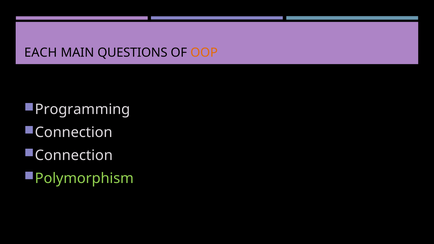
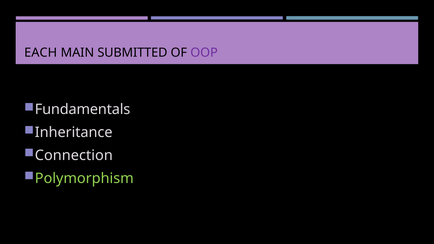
QUESTIONS: QUESTIONS -> SUBMITTED
OOP colour: orange -> purple
Programming: Programming -> Fundamentals
Connection at (74, 133): Connection -> Inheritance
